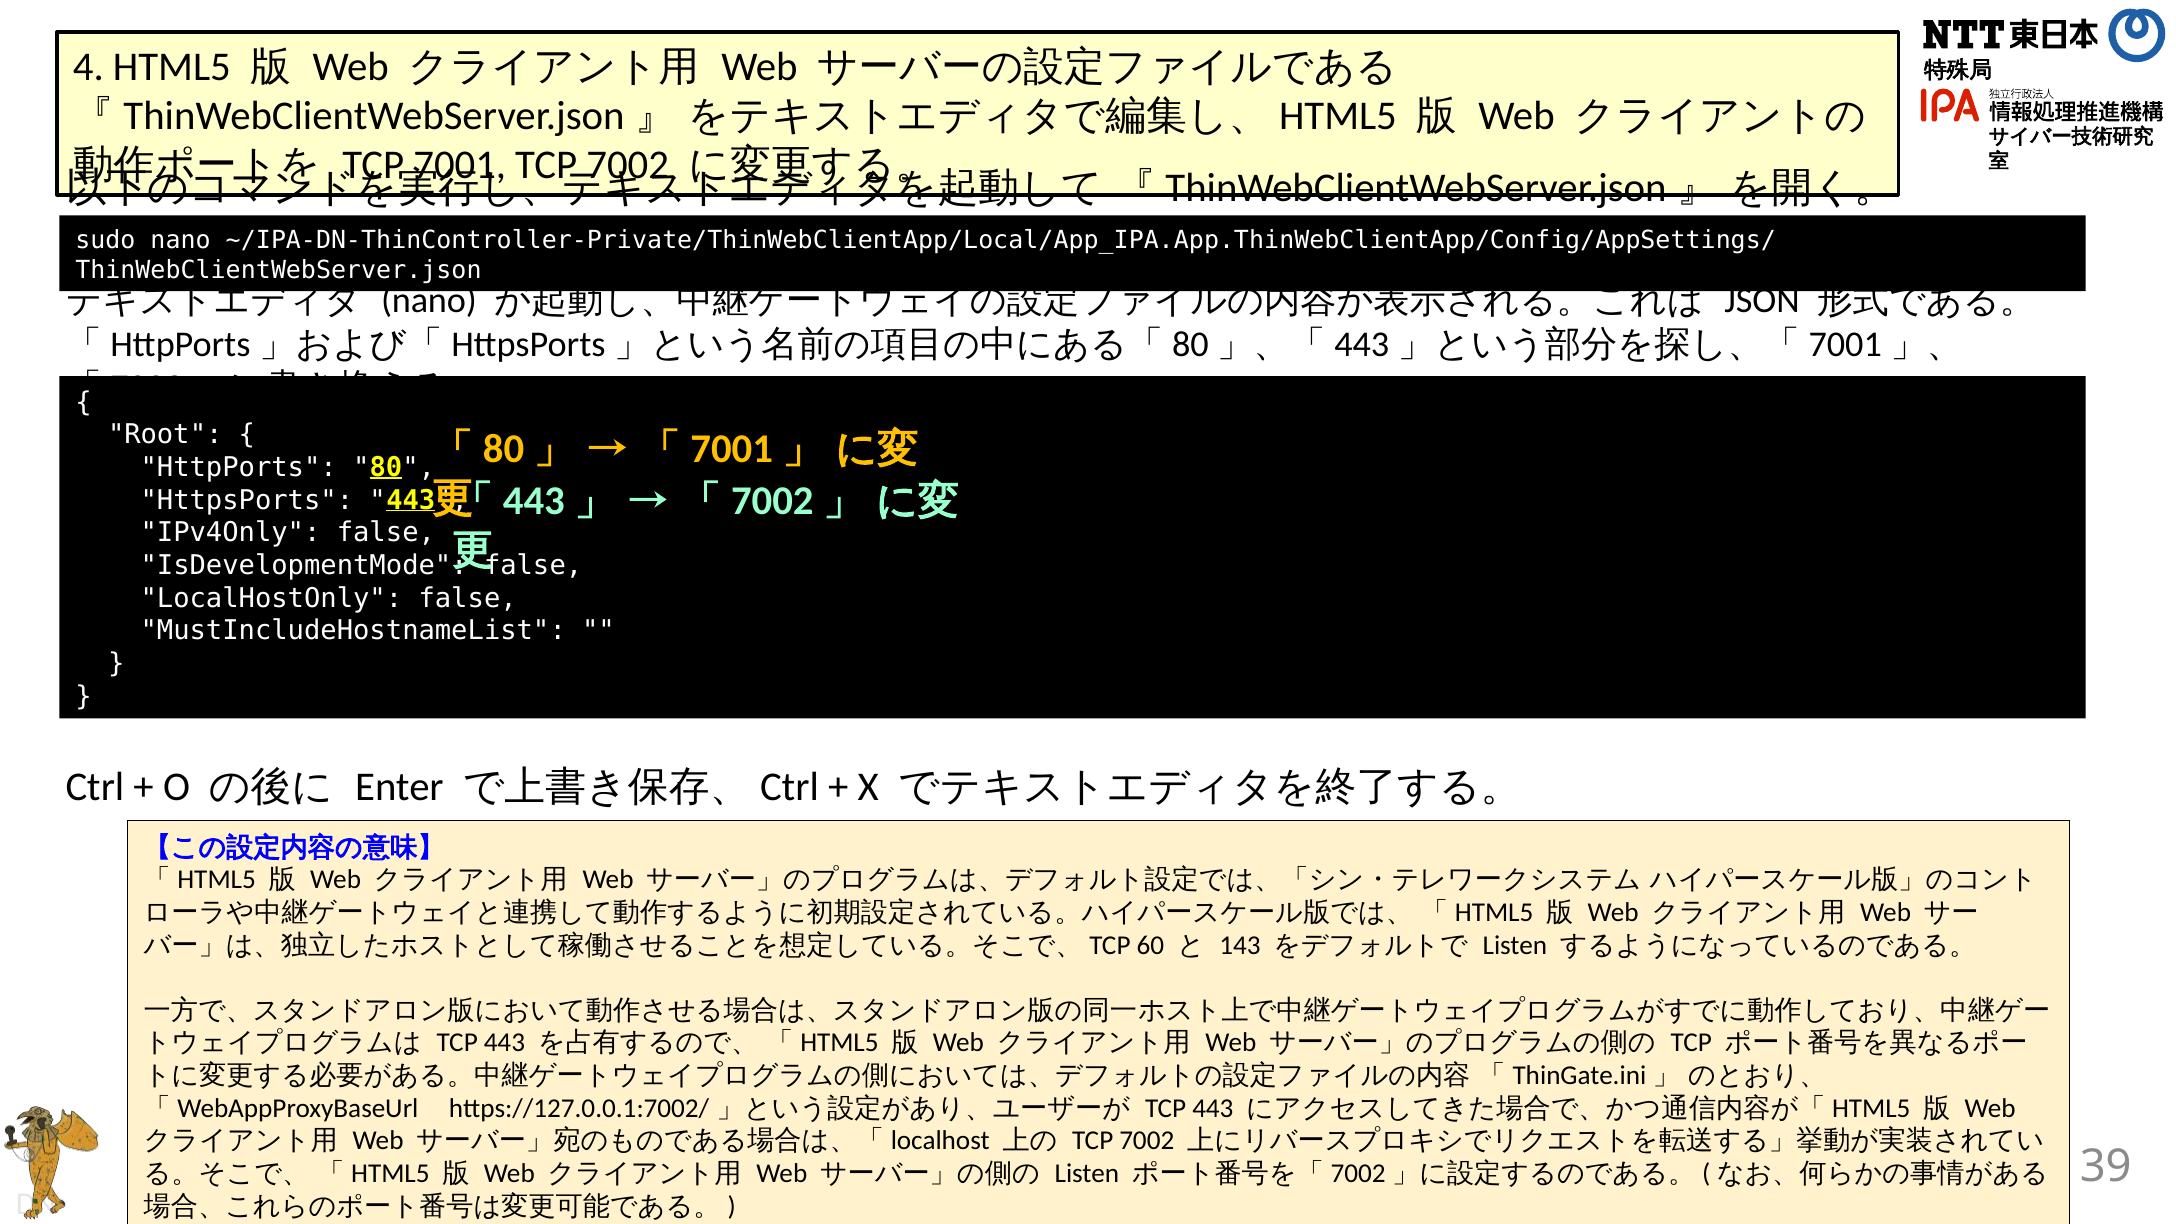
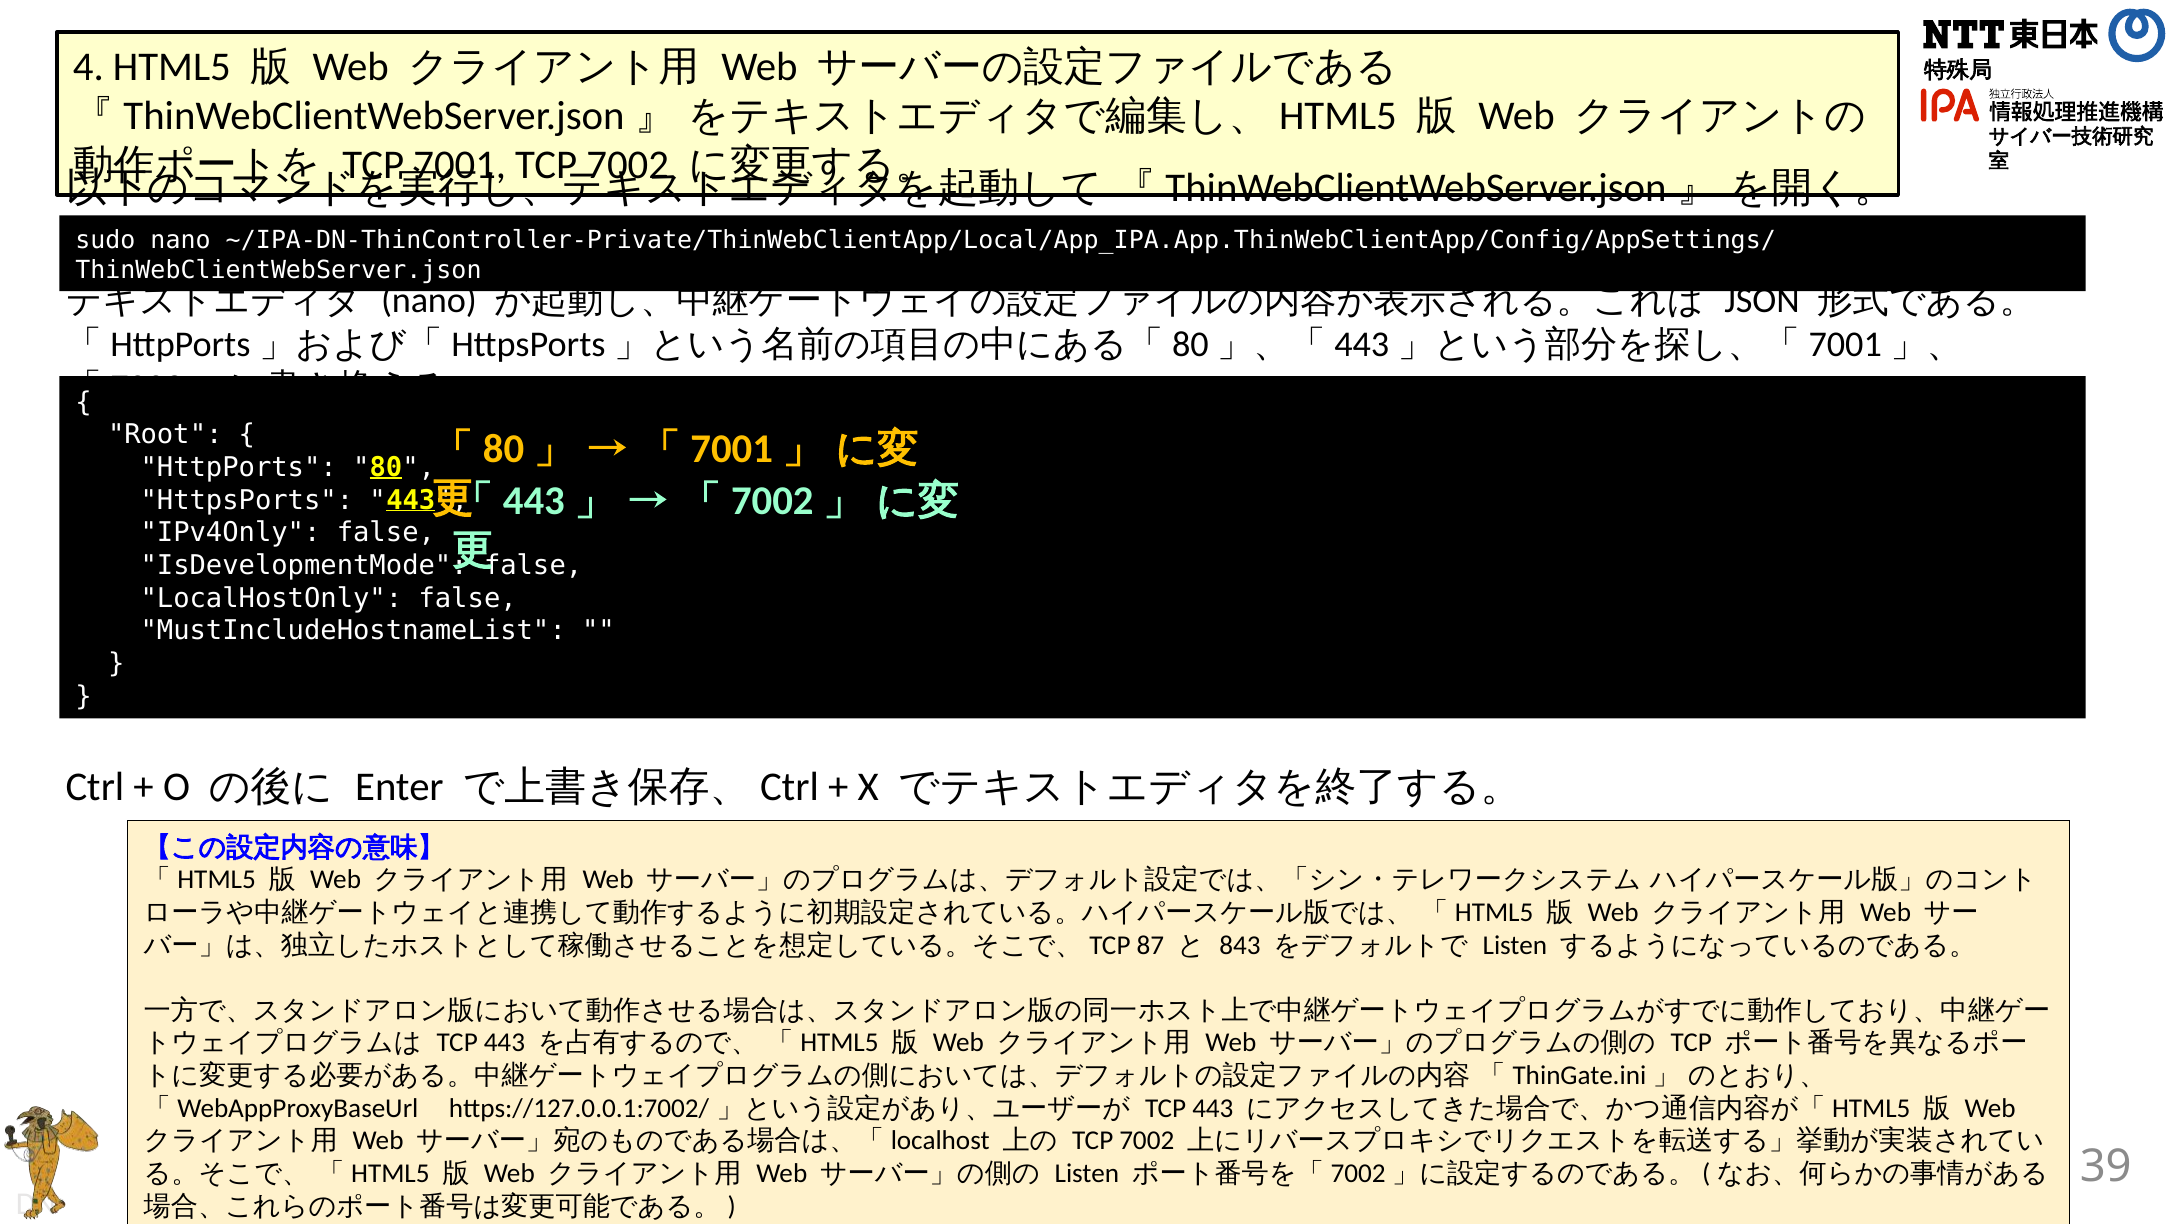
60: 60 -> 87
143: 143 -> 843
